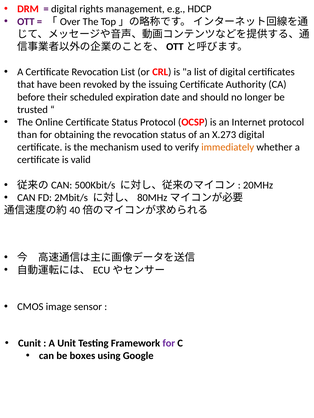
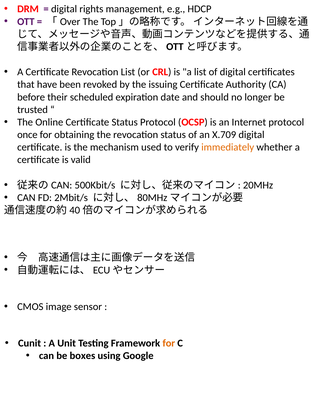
than: than -> once
X.273: X.273 -> X.709
for at (169, 344) colour: purple -> orange
